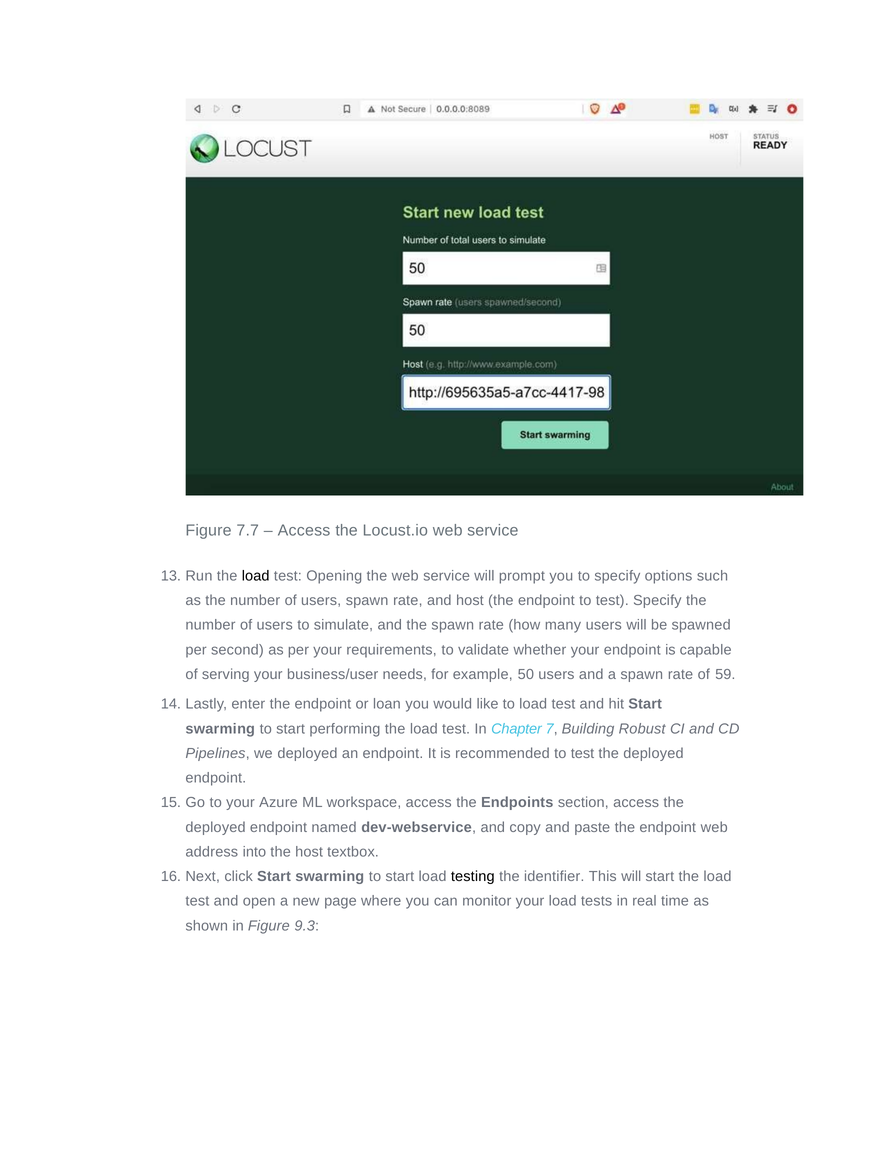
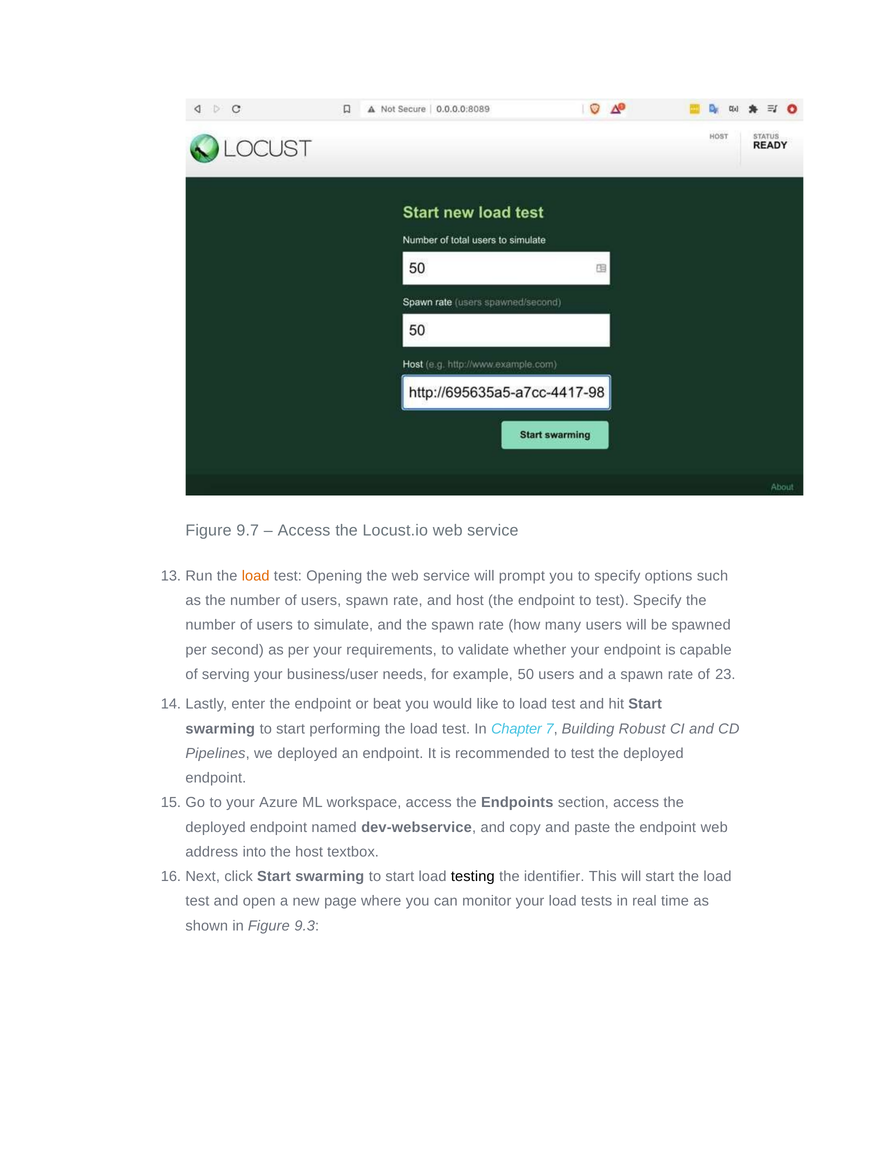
7.7: 7.7 -> 9.7
load at (256, 576) colour: black -> orange
59: 59 -> 23
loan: loan -> beat
